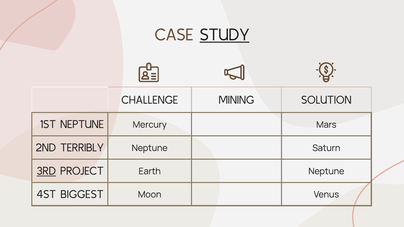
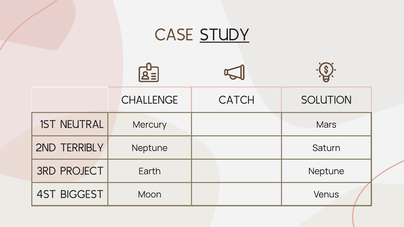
MINING: MINING -> CATCH
1ST NEPTUNE: NEPTUNE -> NEUTRAL
3RD underline: present -> none
